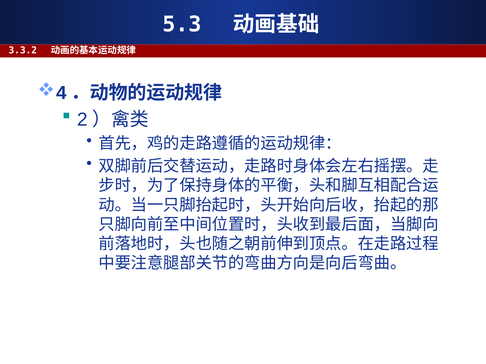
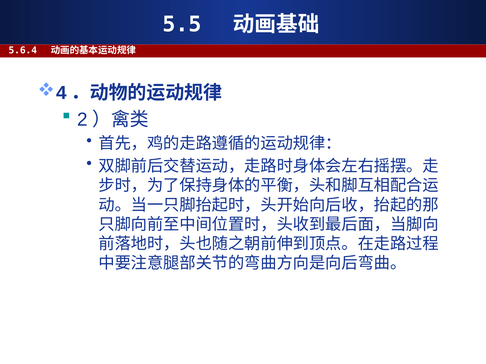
5.3: 5.3 -> 5.5
3.3.2: 3.3.2 -> 5.6.4
